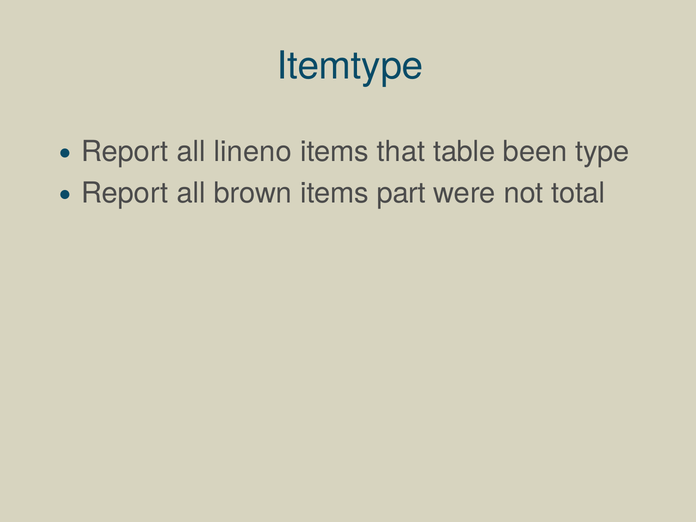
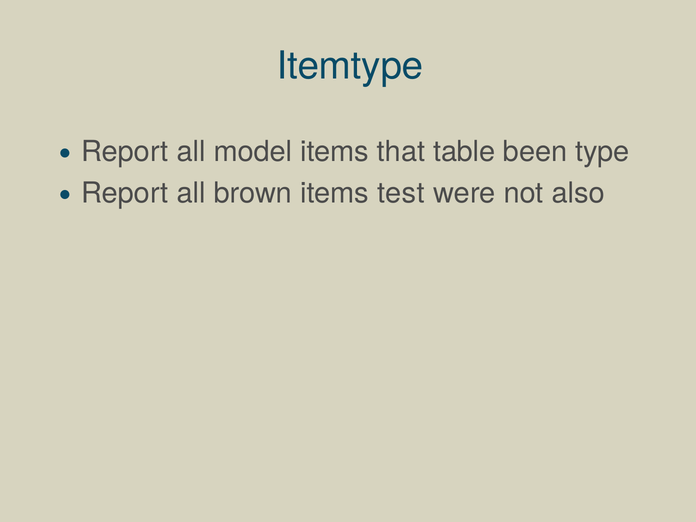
lineno: lineno -> model
part: part -> test
total: total -> also
